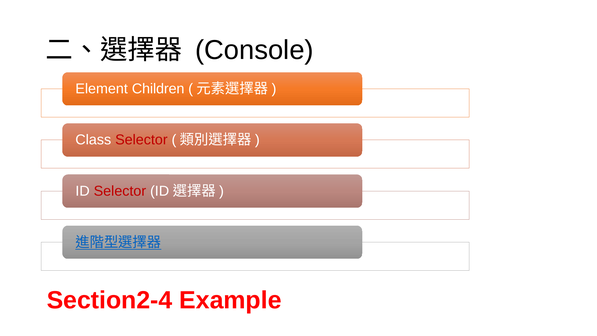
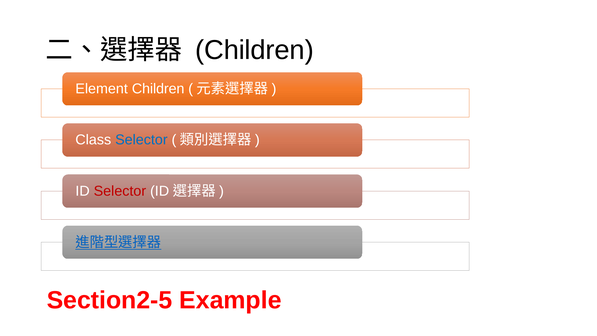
Console at (254, 50): Console -> Children
Selector at (141, 140) colour: red -> blue
Section2-4: Section2-4 -> Section2-5
